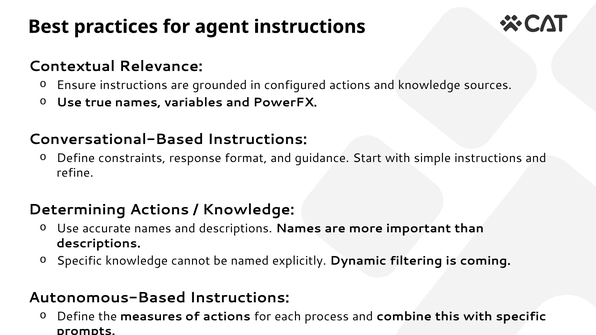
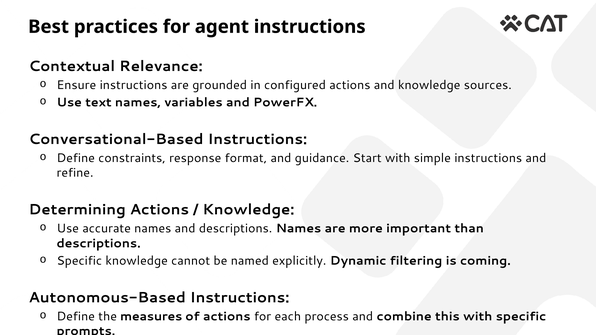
true: true -> text
